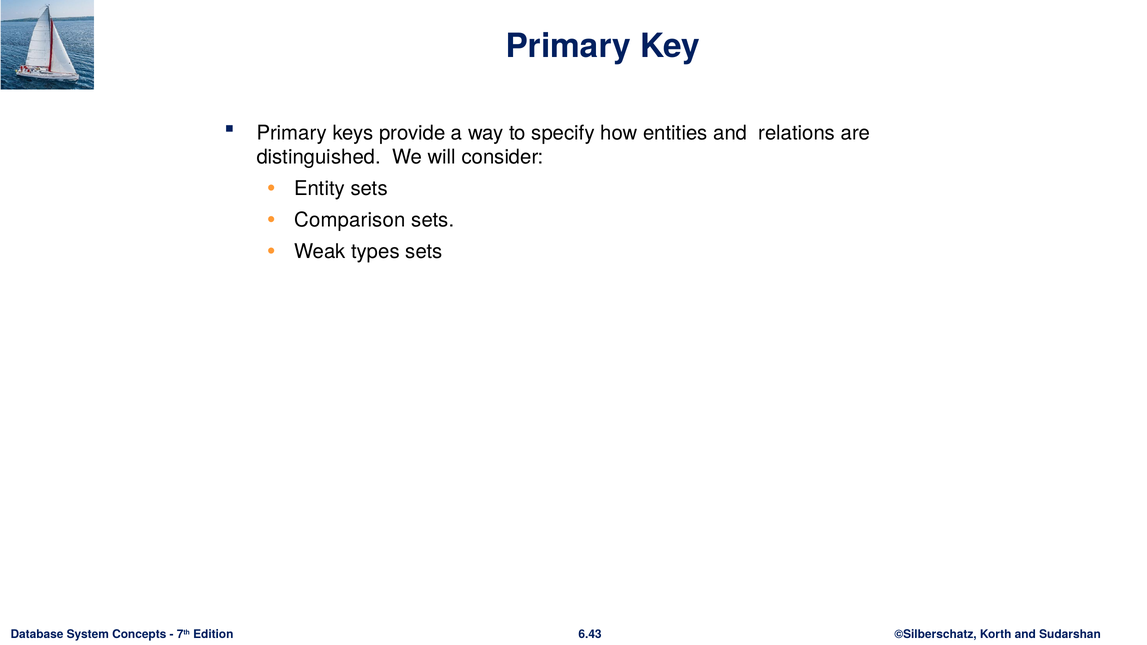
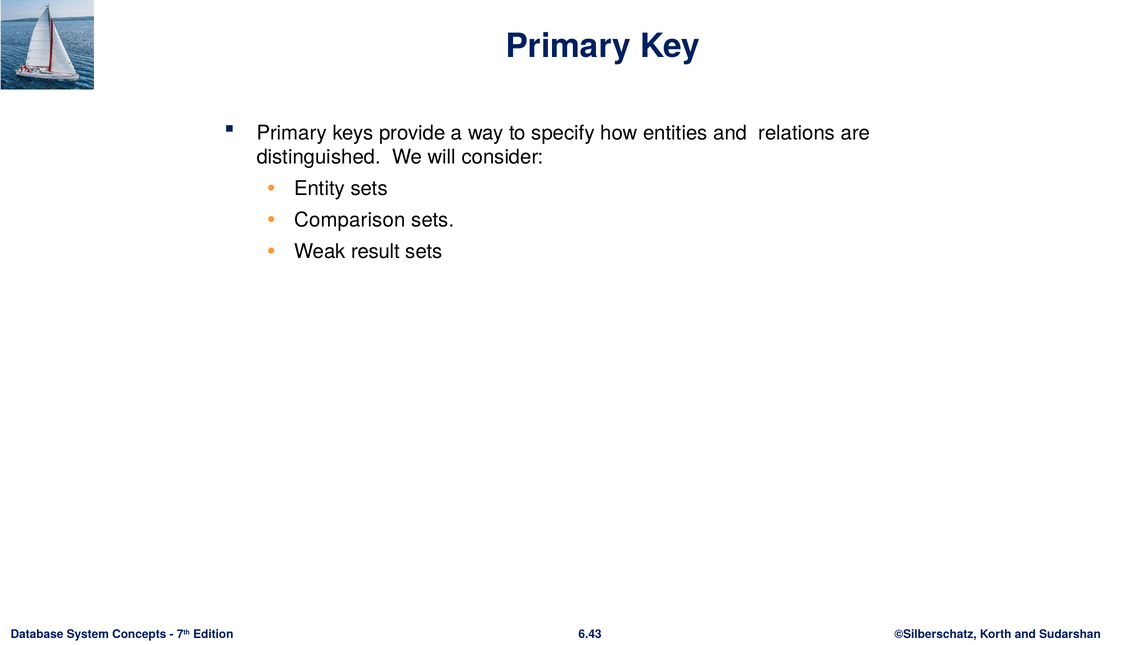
types: types -> result
